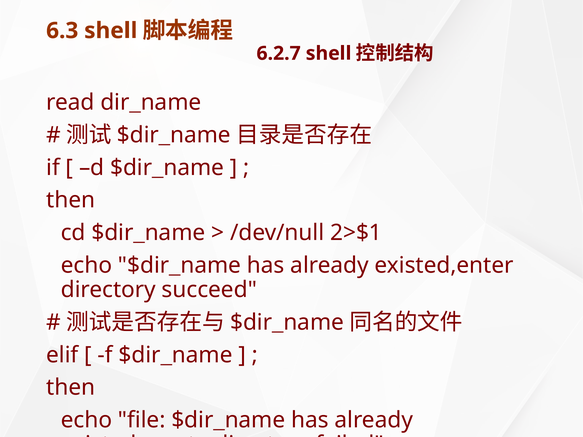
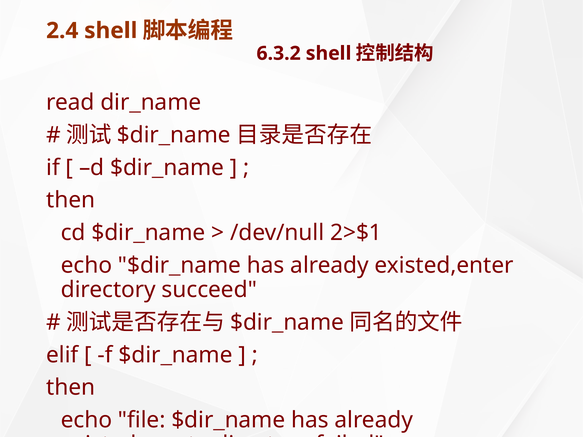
6.3: 6.3 -> 2.4
6.2.7: 6.2.7 -> 6.3.2
